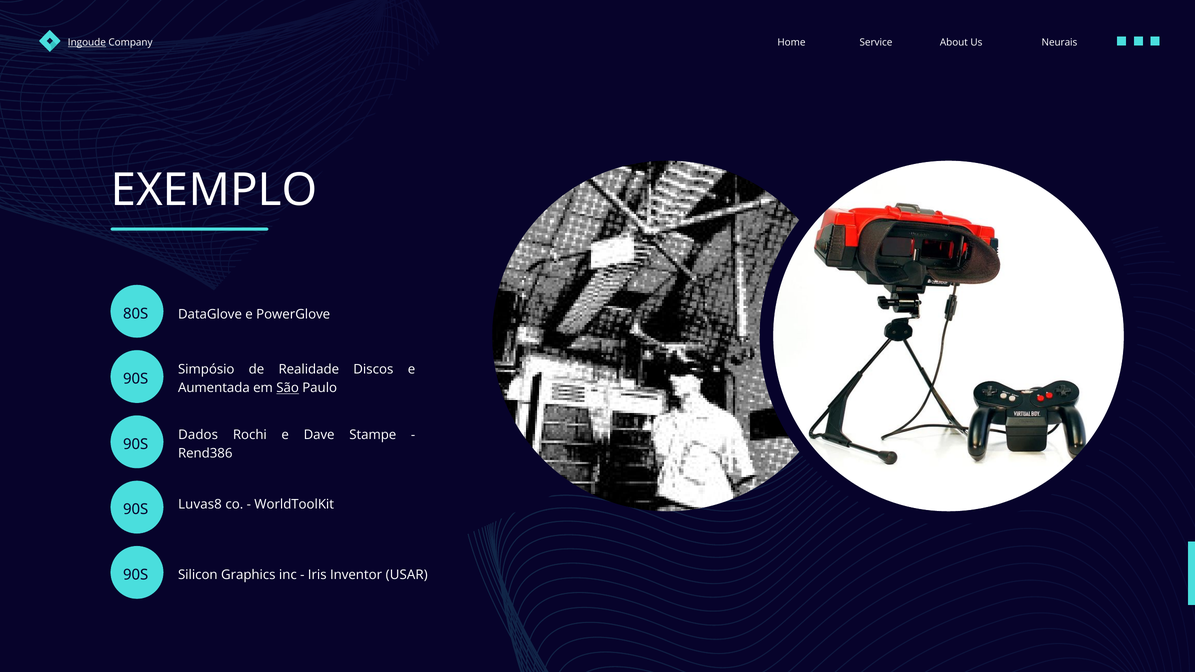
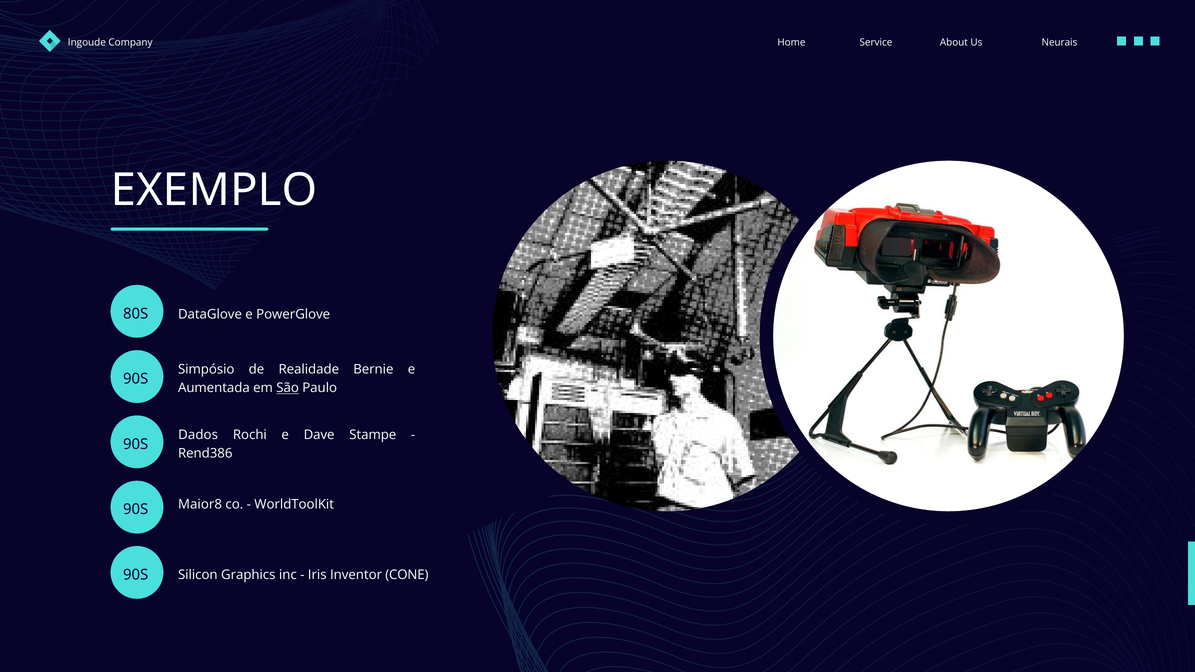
Ingoude underline: present -> none
Discos: Discos -> Bernie
Luvas8: Luvas8 -> Maior8
USAR: USAR -> CONE
